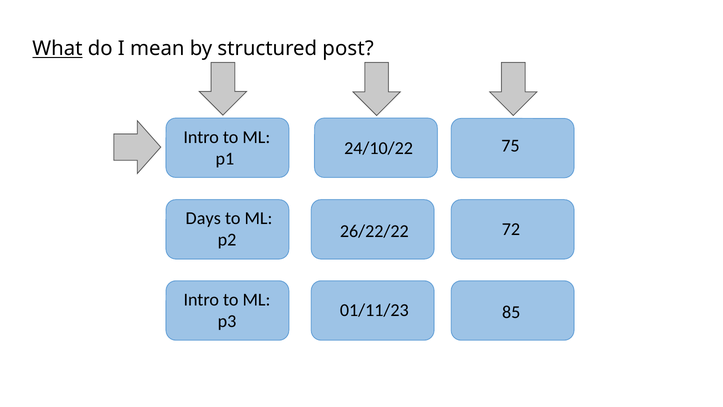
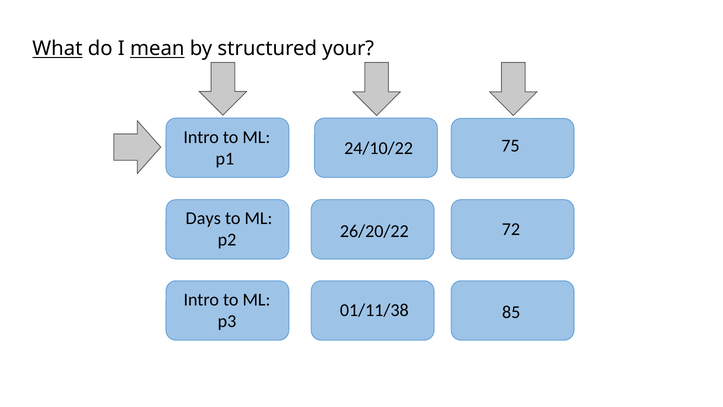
mean underline: none -> present
post: post -> your
26/22/22: 26/22/22 -> 26/20/22
01/11/23: 01/11/23 -> 01/11/38
